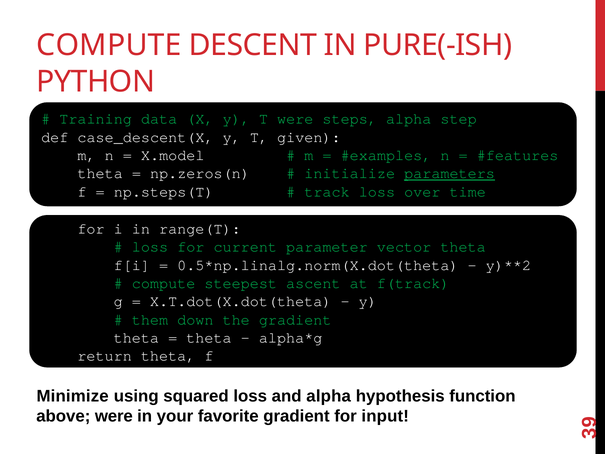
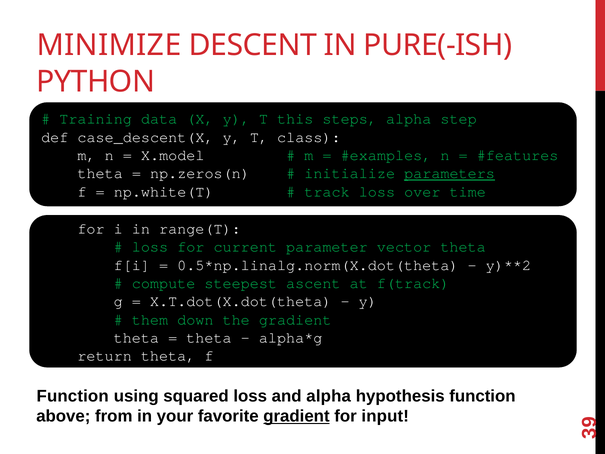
COMPUTE at (109, 45): COMPUTE -> MINIMIZE
T were: were -> this
given: given -> class
np.steps(T: np.steps(T -> np.white(T
Minimize at (73, 396): Minimize -> Function
above were: were -> from
gradient at (296, 416) underline: none -> present
